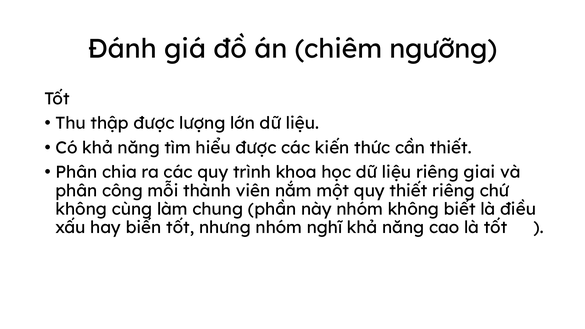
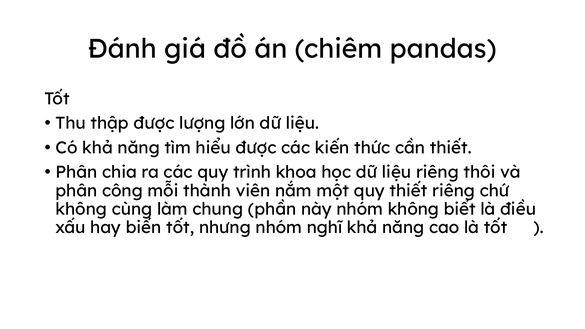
ngưỡng: ngưỡng -> pandas
giai: giai -> thôi
